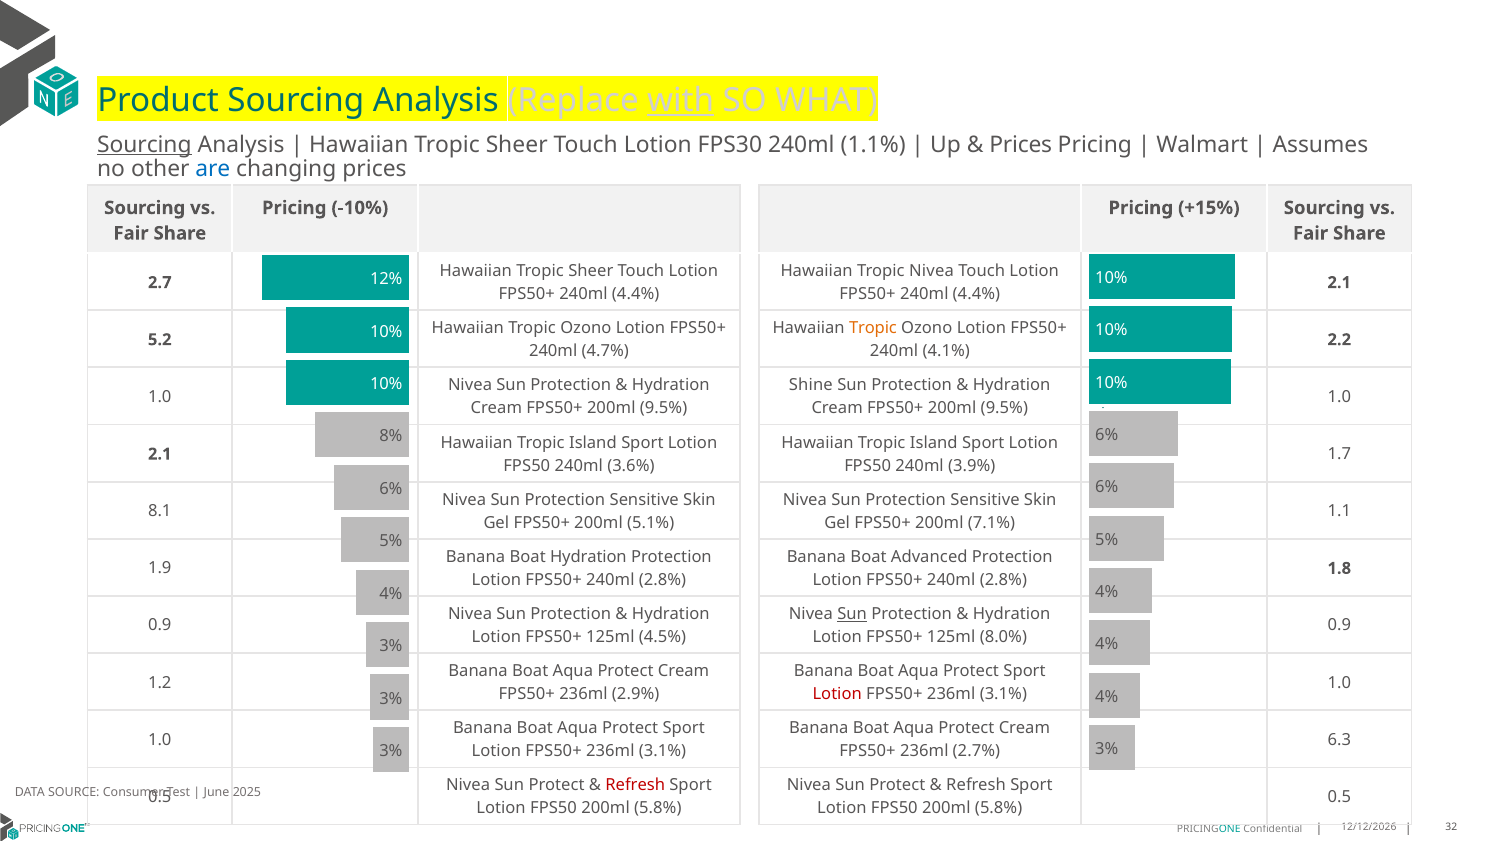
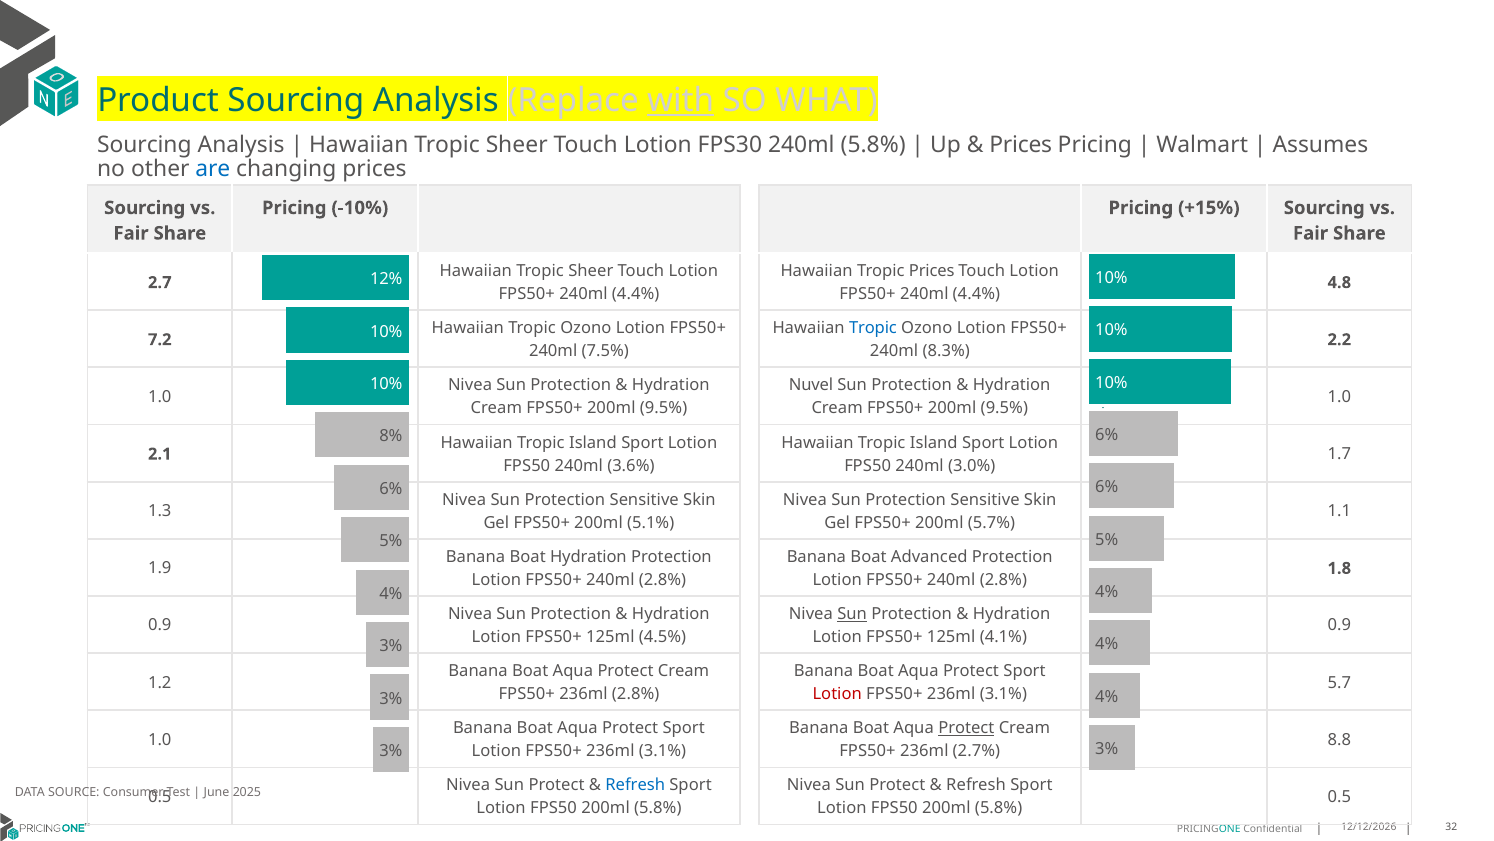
Sourcing at (144, 145) underline: present -> none
240ml 1.1%: 1.1% -> 5.8%
Tropic Nivea: Nivea -> Prices
2.1 at (1339, 282): 2.1 -> 4.8
Tropic at (873, 328) colour: orange -> blue
5.2: 5.2 -> 7.2
4.7%: 4.7% -> 7.5%
4.1%: 4.1% -> 8.3%
Shine: Shine -> Nuvel
3.9%: 3.9% -> 3.0%
8.1: 8.1 -> 1.3
7.1%: 7.1% -> 5.7%
8.0%: 8.0% -> 4.1%
1.0 at (1339, 682): 1.0 -> 5.7
236ml 2.9%: 2.9% -> 2.8%
Protect at (966, 728) underline: none -> present
6.3: 6.3 -> 8.8
Refresh at (635, 785) colour: red -> blue
